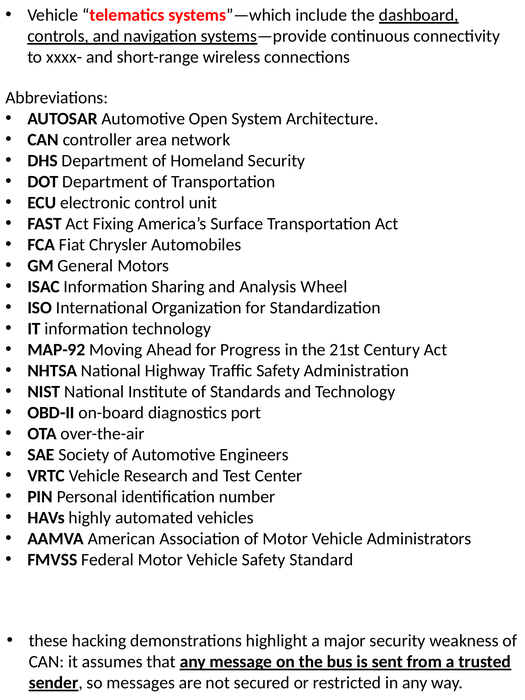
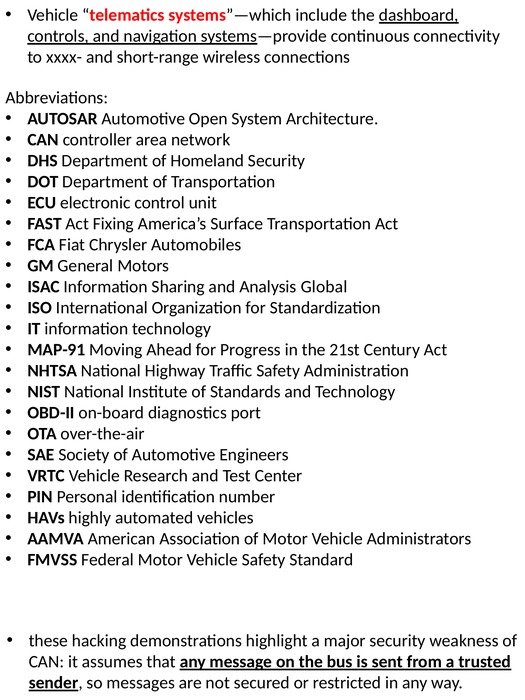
Wheel: Wheel -> Global
MAP-92: MAP-92 -> MAP-91
